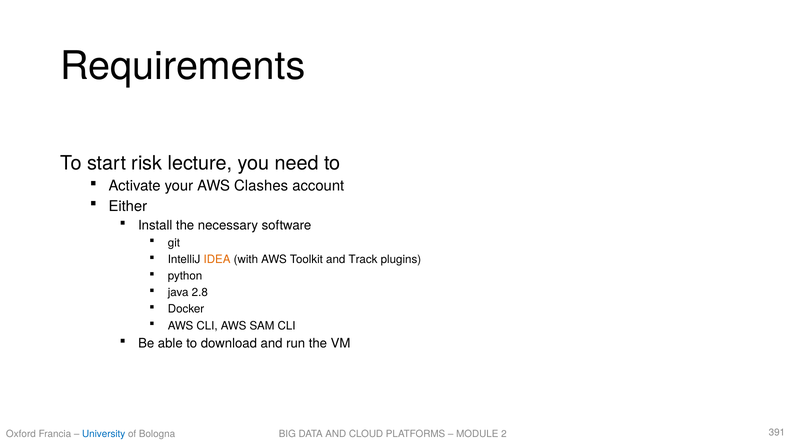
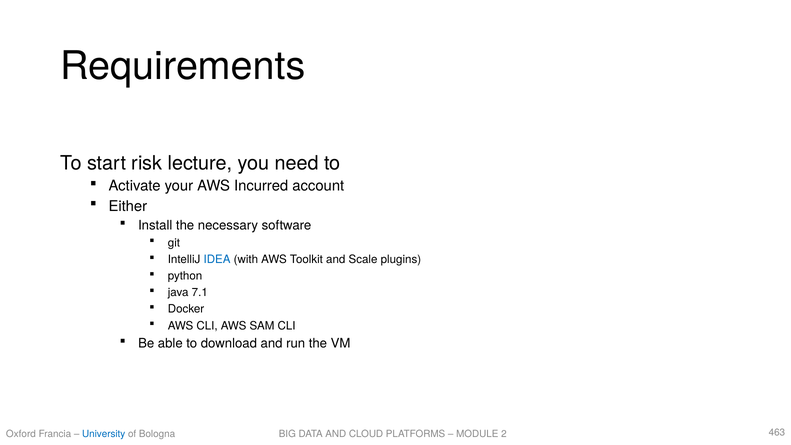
Clashes: Clashes -> Incurred
IDEA colour: orange -> blue
Track: Track -> Scale
2.8: 2.8 -> 7.1
391: 391 -> 463
